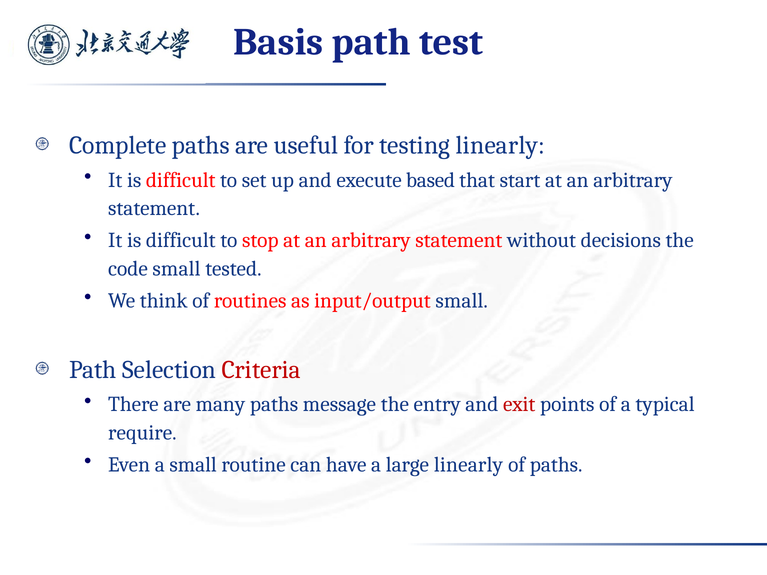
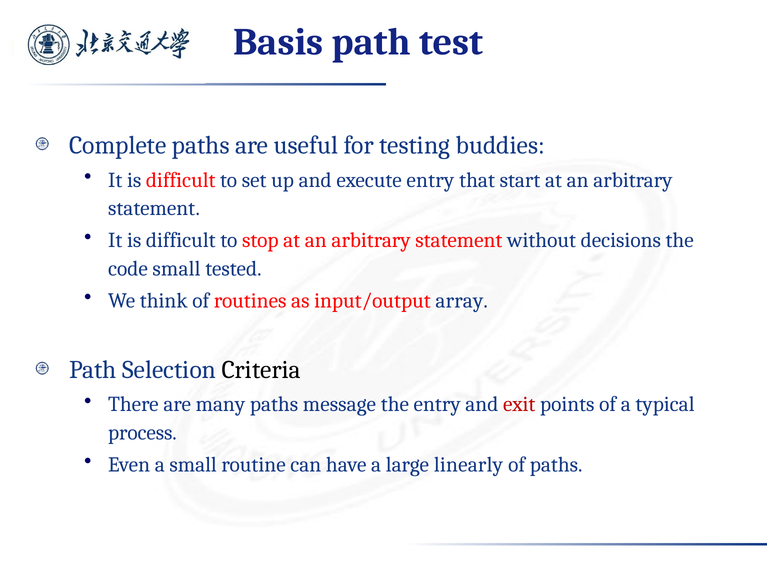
testing linearly: linearly -> buddies
execute based: based -> entry
input/output small: small -> array
Criteria colour: red -> black
require: require -> process
